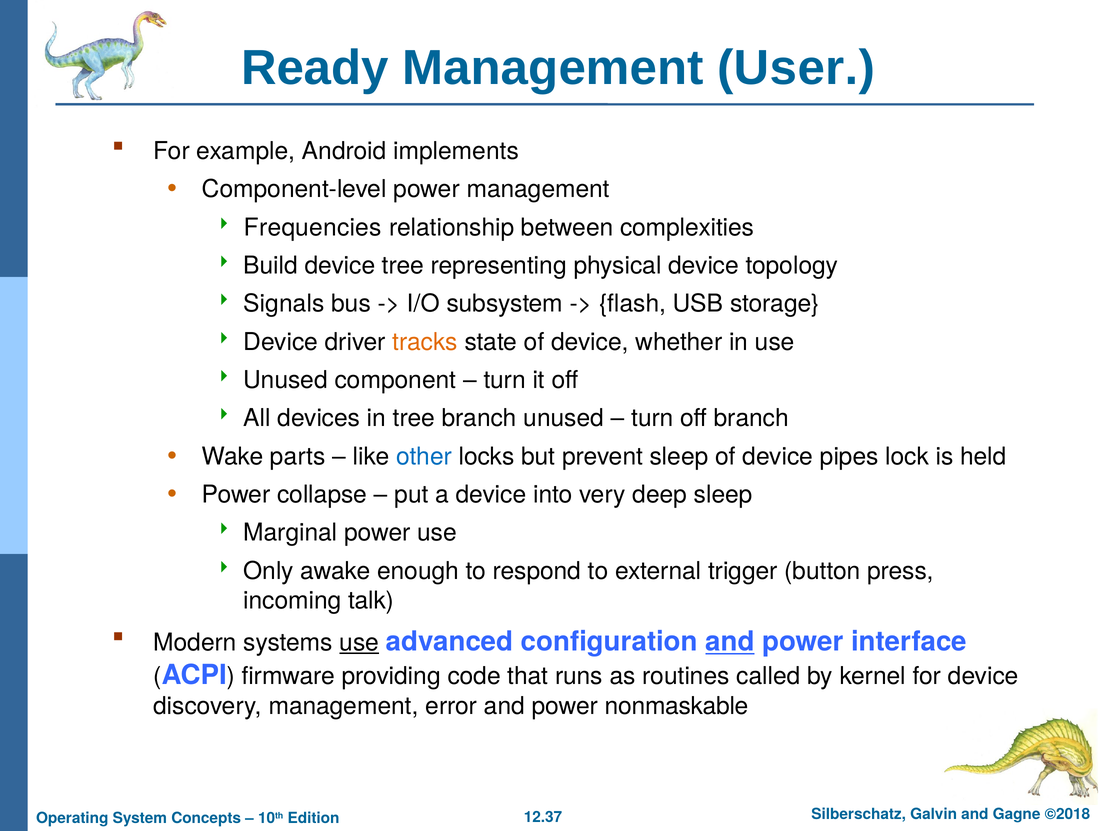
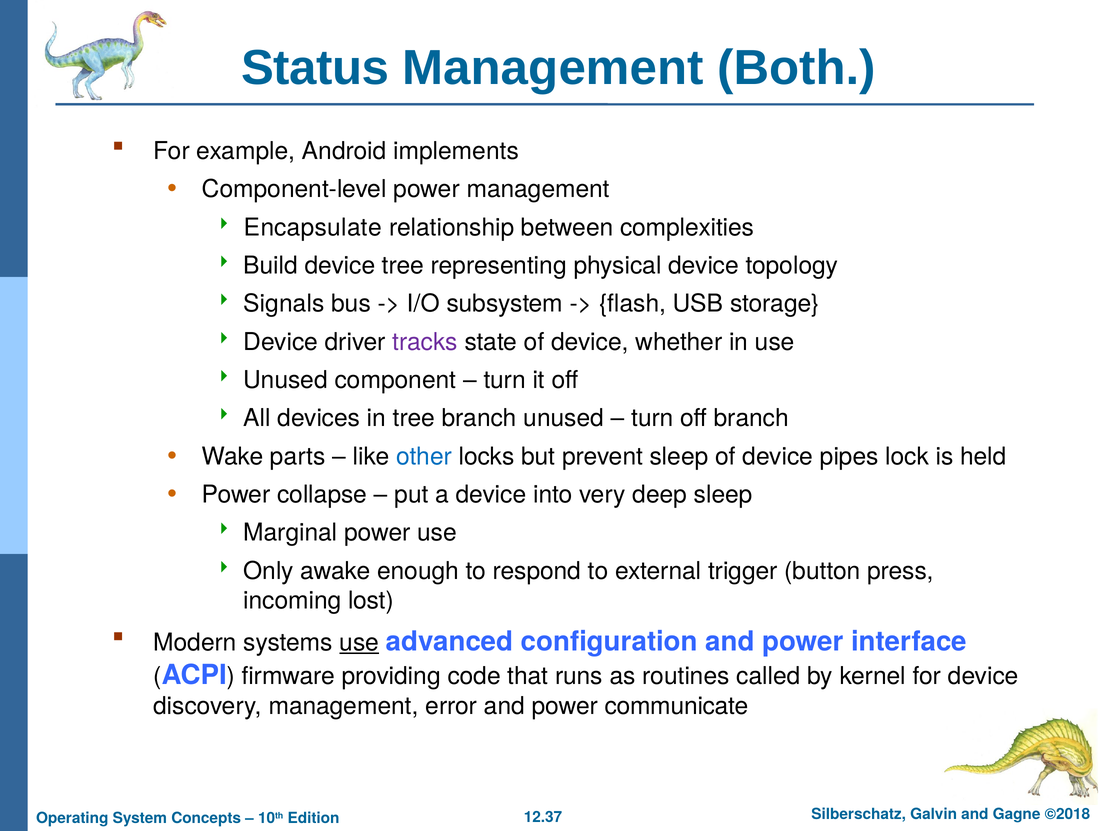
Ready: Ready -> Status
User: User -> Both
Frequencies: Frequencies -> Encapsulate
tracks colour: orange -> purple
talk: talk -> lost
and at (730, 642) underline: present -> none
nonmaskable: nonmaskable -> communicate
